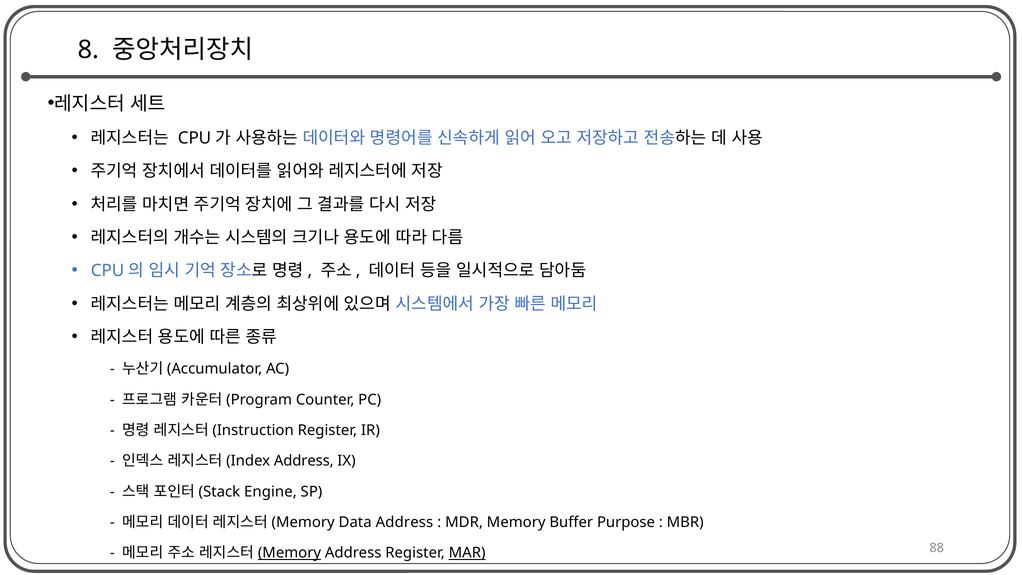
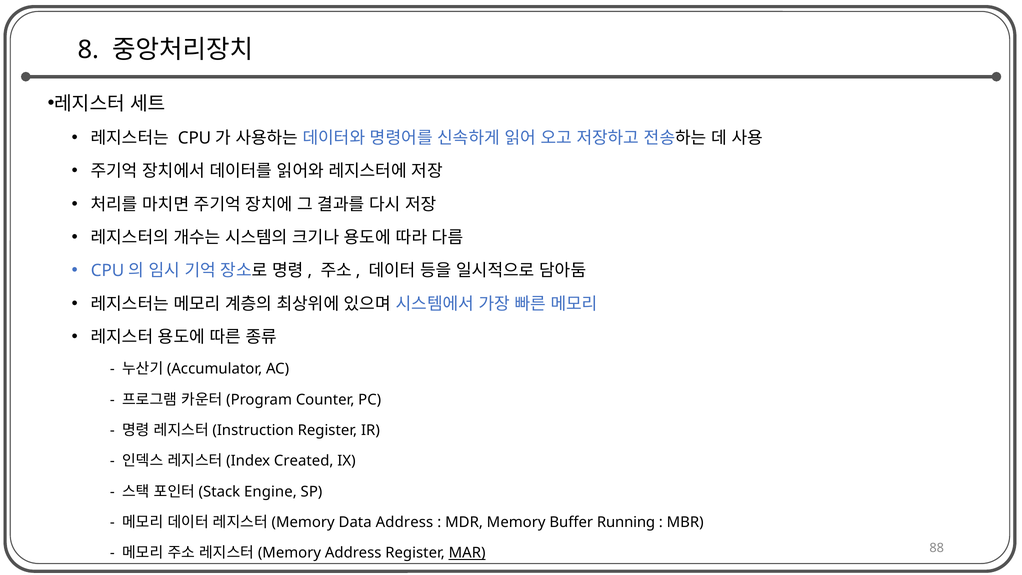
Address at (304, 461): Address -> Created
Purpose: Purpose -> Running
Memory at (289, 553) underline: present -> none
